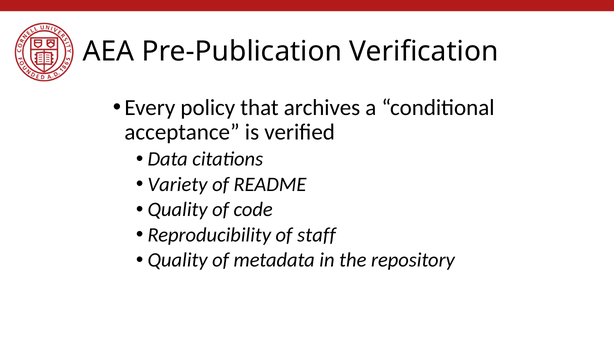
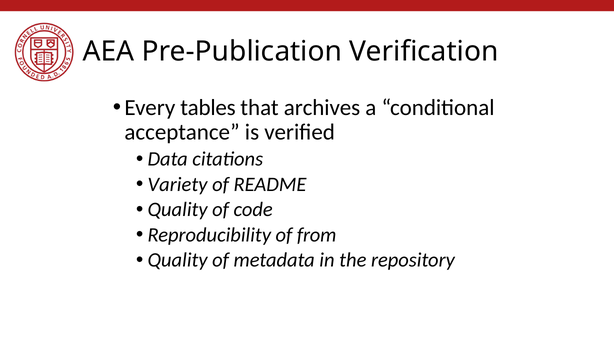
policy: policy -> tables
staff: staff -> from
